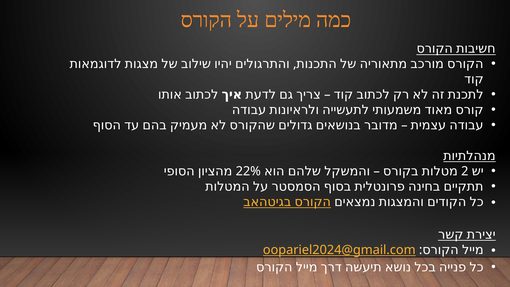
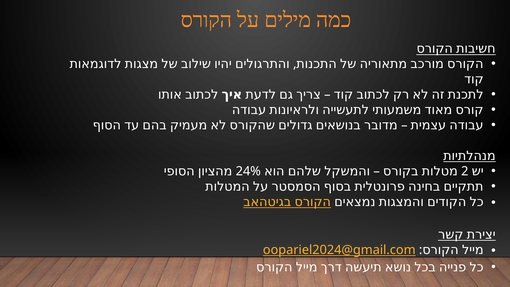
22%: 22% -> 24%
